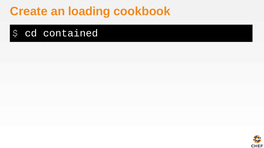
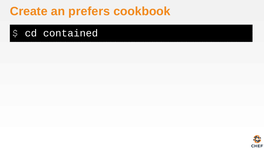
loading: loading -> prefers
